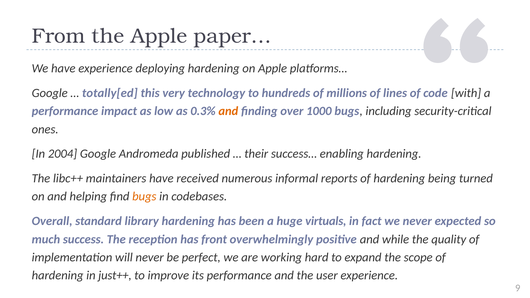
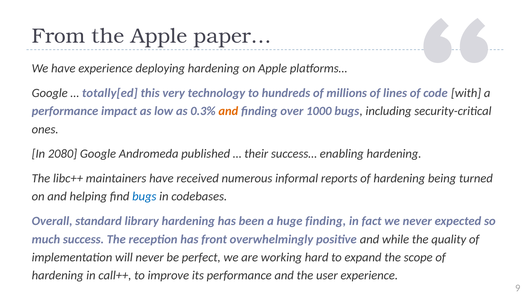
2004: 2004 -> 2080
bugs at (144, 197) colour: orange -> blue
huge virtuals: virtuals -> finding
just++: just++ -> call++
